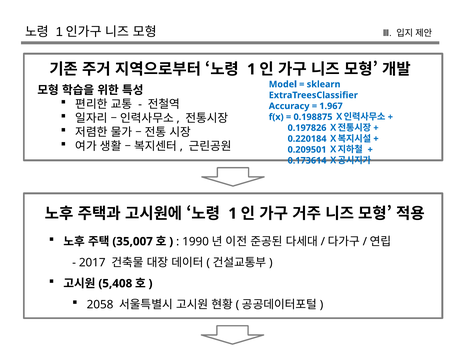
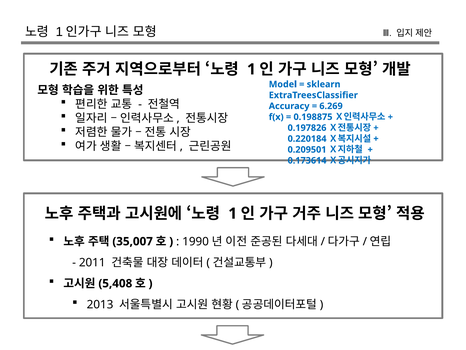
1.967: 1.967 -> 6.269
2017: 2017 -> 2011
2058: 2058 -> 2013
